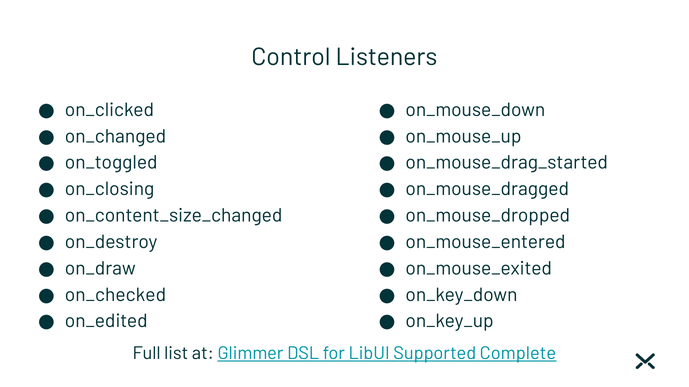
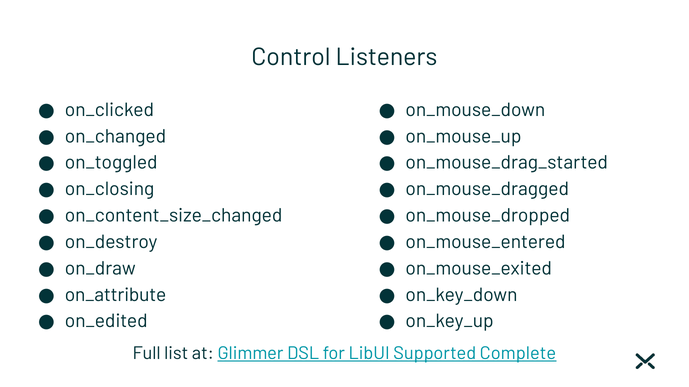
on_checked: on_checked -> on_attribute
